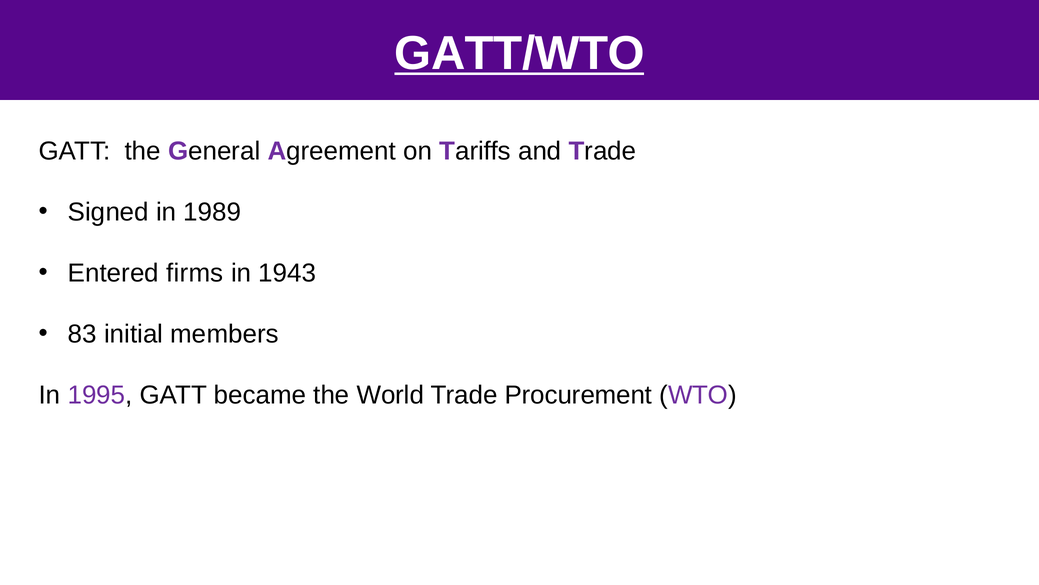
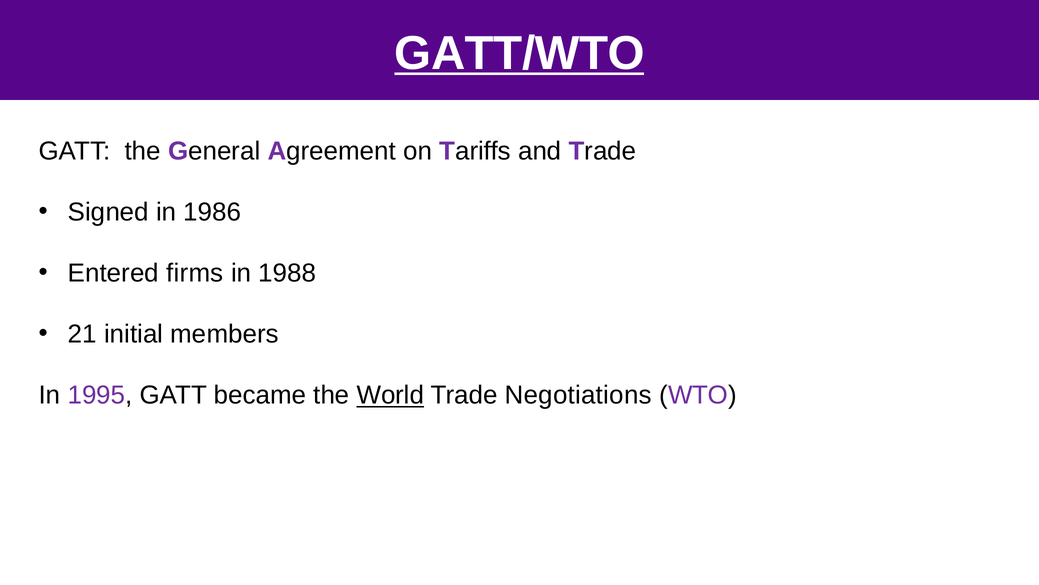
1989: 1989 -> 1986
1943: 1943 -> 1988
83: 83 -> 21
World underline: none -> present
Procurement: Procurement -> Negotiations
